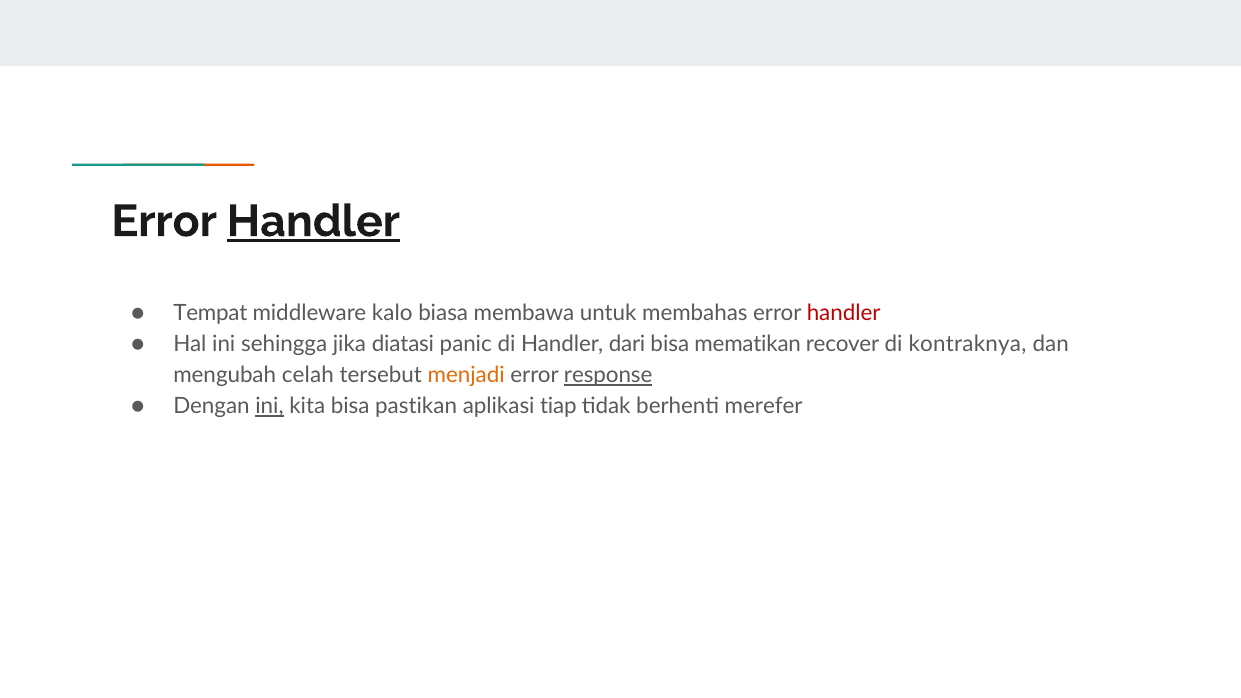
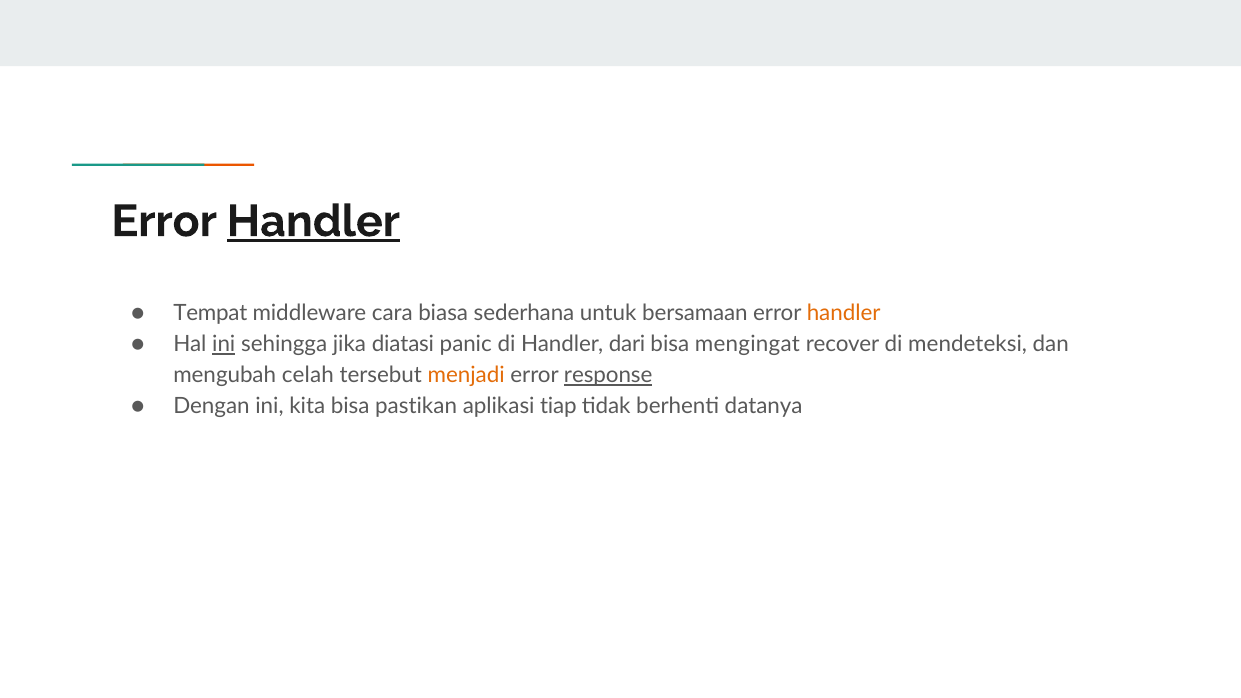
kalo: kalo -> cara
membawa: membawa -> sederhana
membahas: membahas -> bersamaan
handler at (844, 314) colour: red -> orange
ini at (224, 345) underline: none -> present
mematikan: mematikan -> mengingat
kontraknya: kontraknya -> mendeteksi
ini at (270, 406) underline: present -> none
merefer: merefer -> datanya
